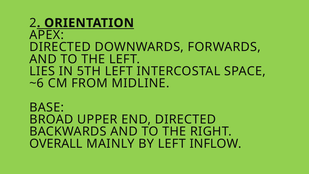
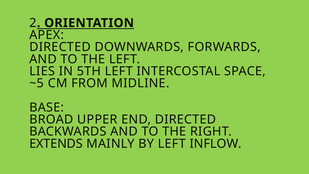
~6: ~6 -> ~5
OVERALL: OVERALL -> EXTENDS
